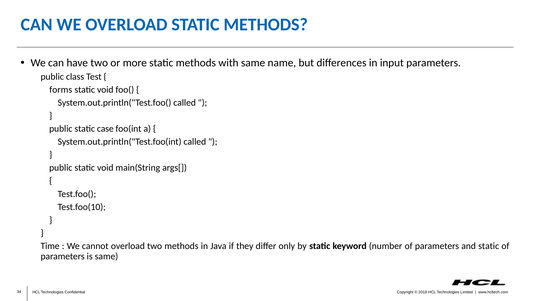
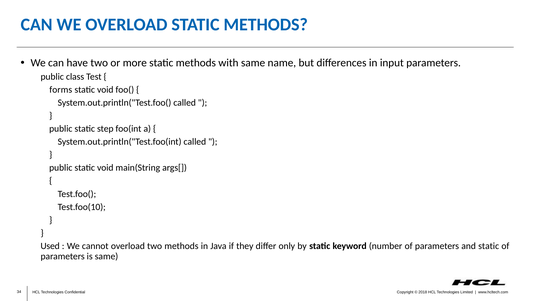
case: case -> step
Time: Time -> Used
